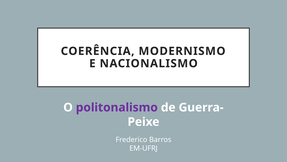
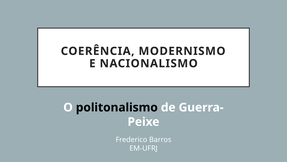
politonalismo colour: purple -> black
